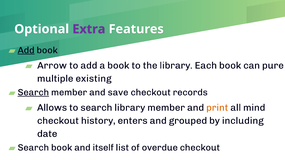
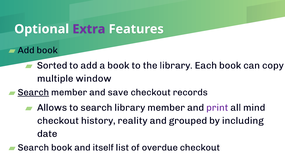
Add at (26, 50) underline: present -> none
Arrow: Arrow -> Sorted
pure: pure -> copy
existing: existing -> window
print colour: orange -> purple
enters: enters -> reality
